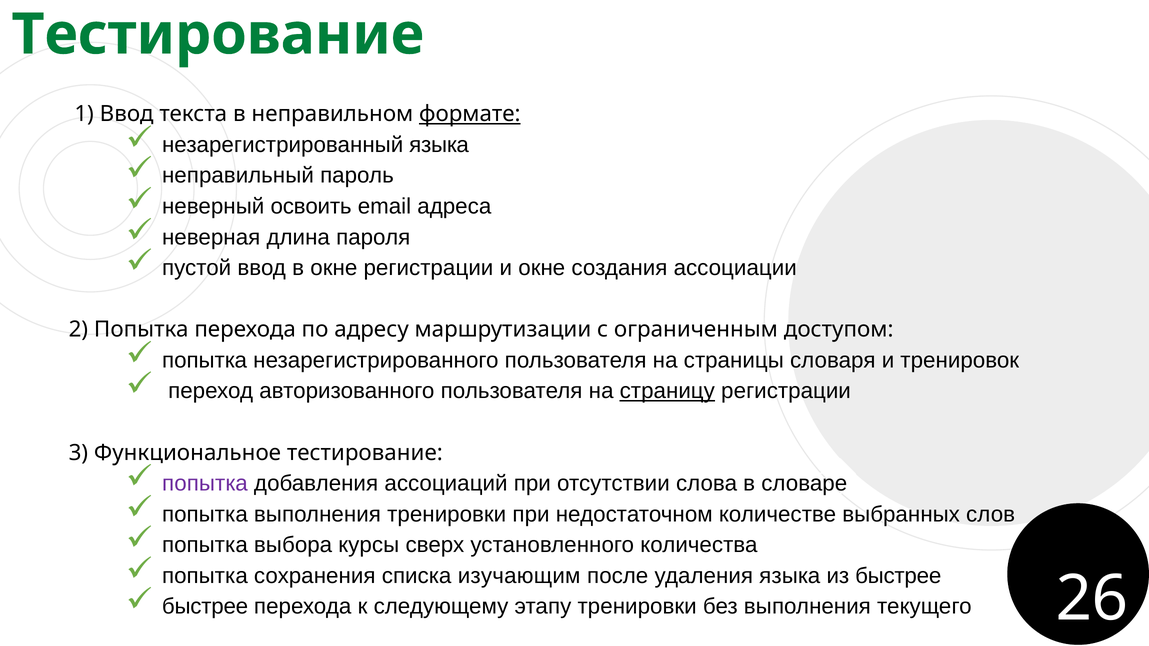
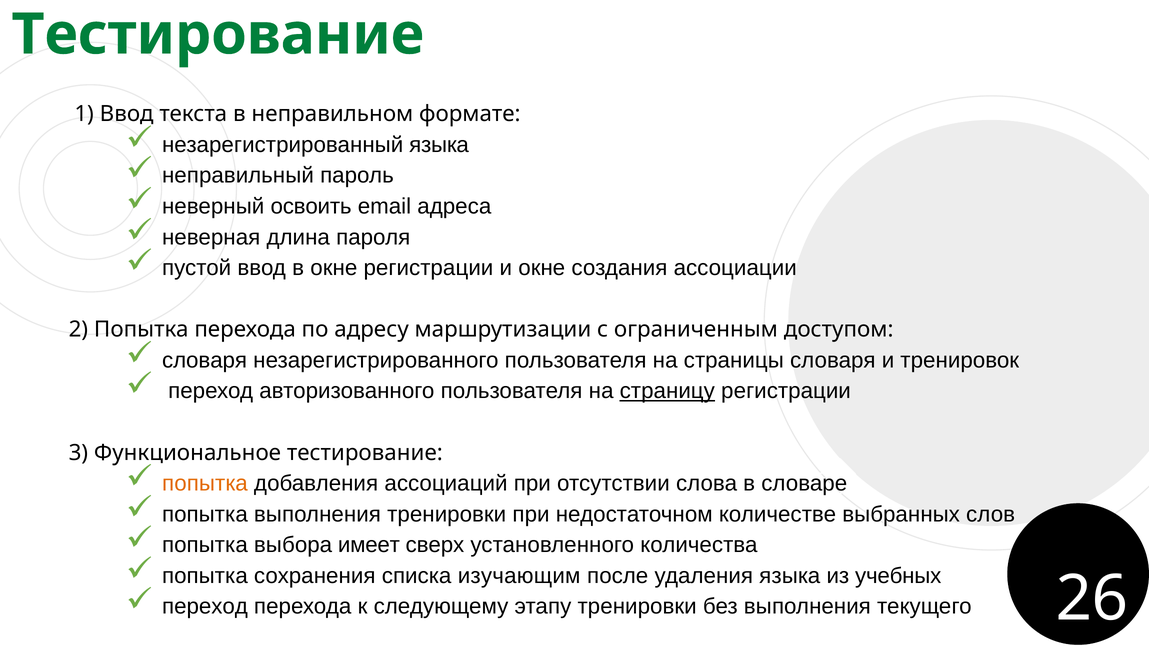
формате underline: present -> none
попытка at (205, 360): попытка -> словаря
попытка at (205, 484) colour: purple -> orange
курсы: курсы -> имеет
из быстрее: быстрее -> учебных
быстрее at (205, 607): быстрее -> переход
